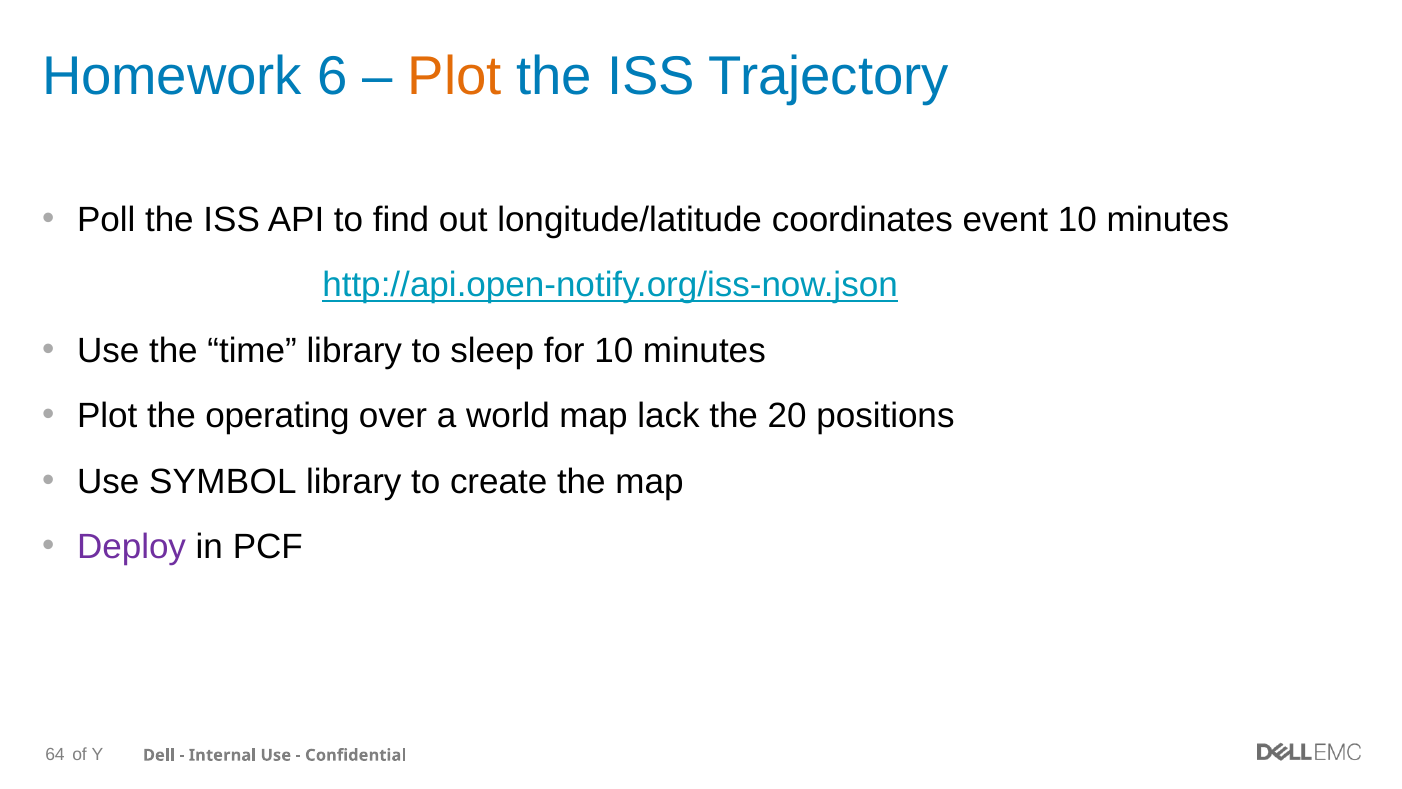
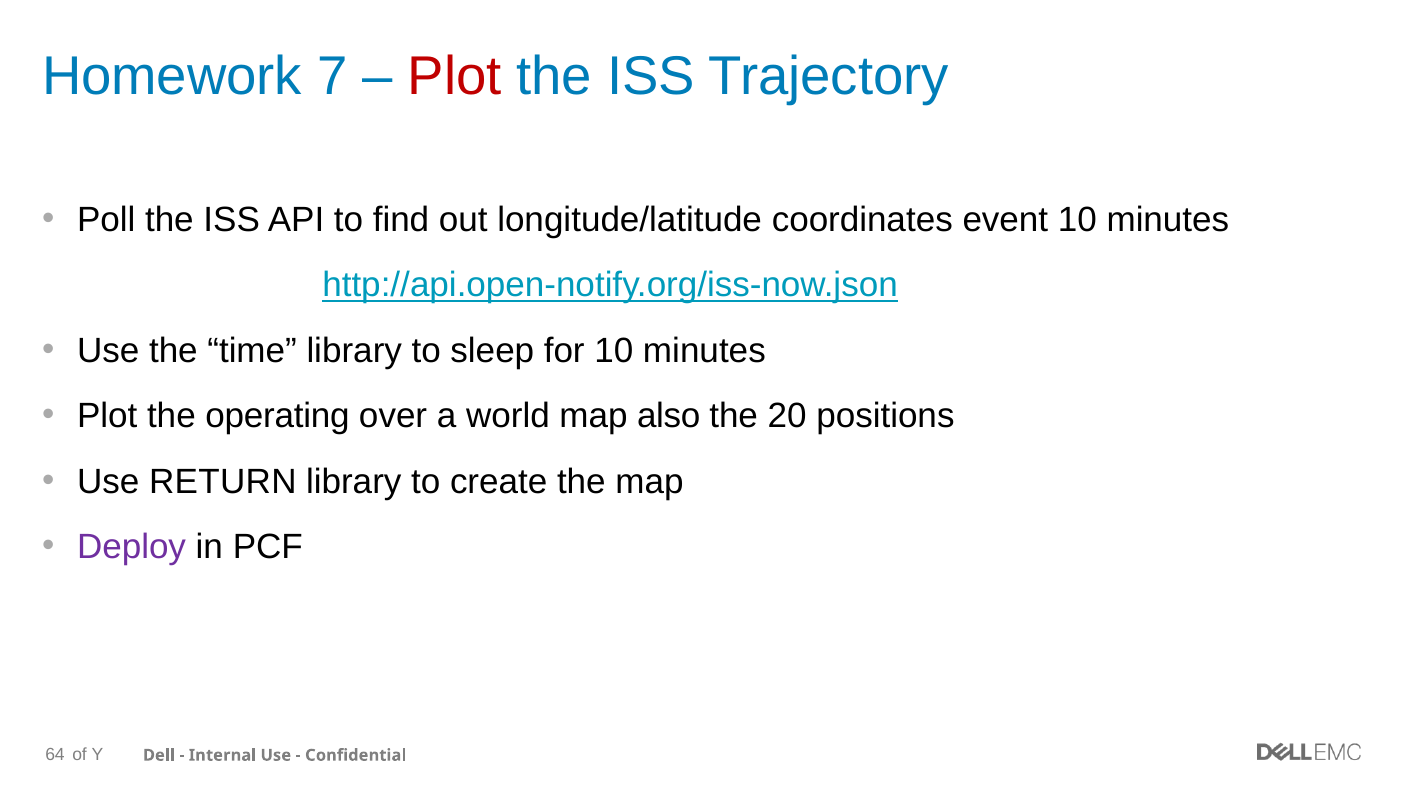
6: 6 -> 7
Plot at (455, 77) colour: orange -> red
lack: lack -> also
SYMBOL: SYMBOL -> RETURN
